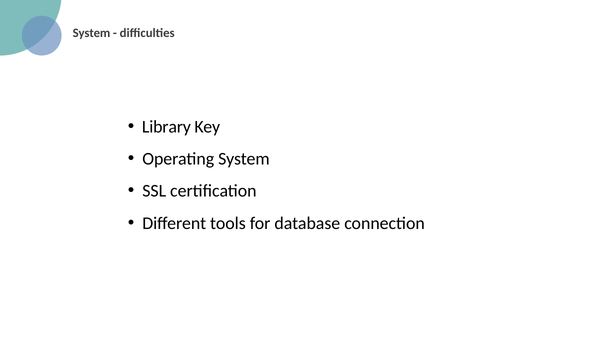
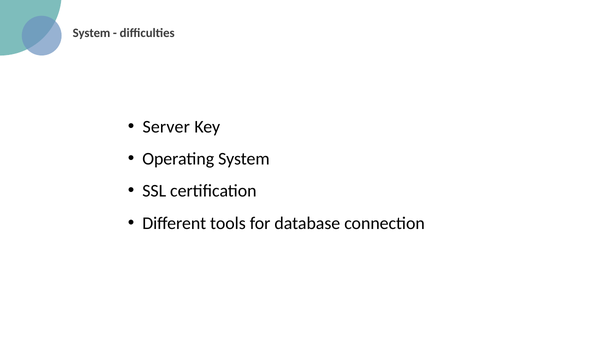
Library: Library -> Server
